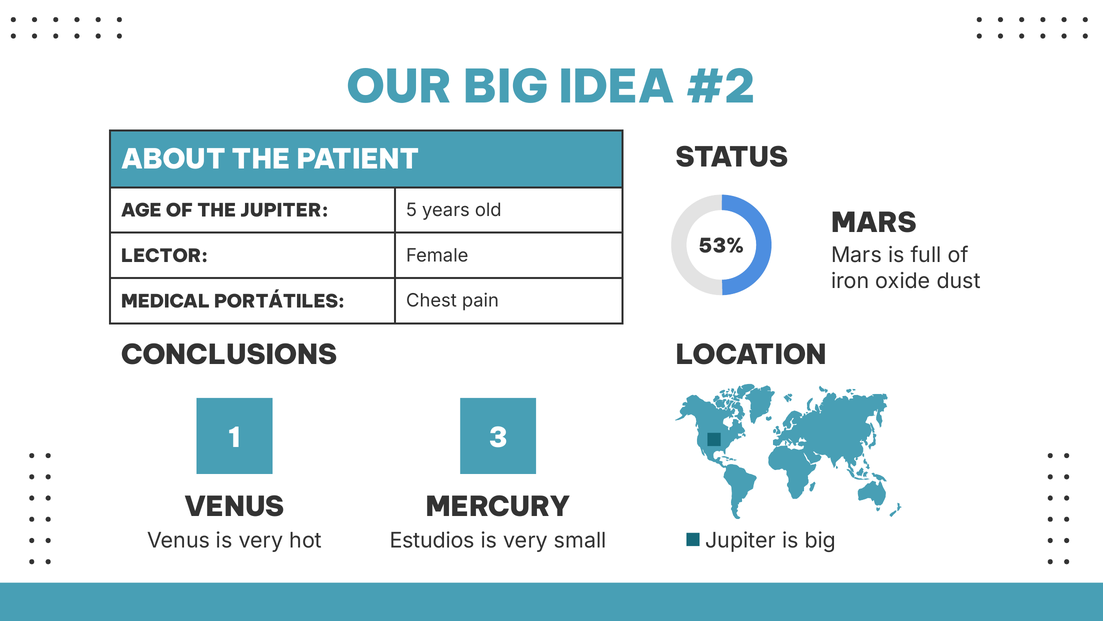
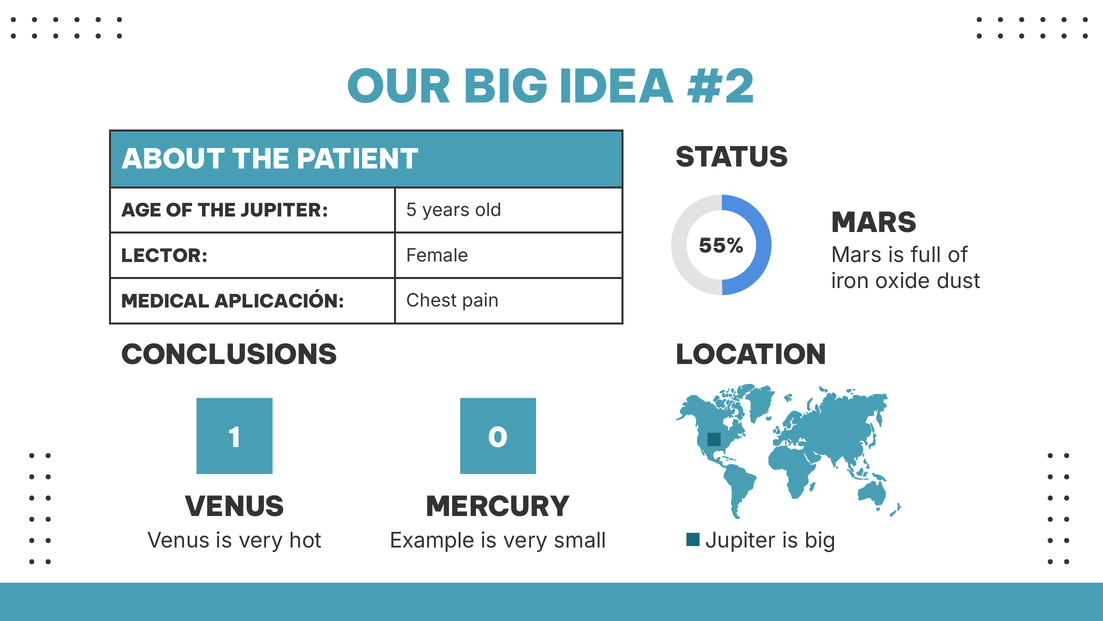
53%: 53% -> 55%
PORTÁTILES: PORTÁTILES -> APLICACIÓN
3: 3 -> 0
Estudios: Estudios -> Example
